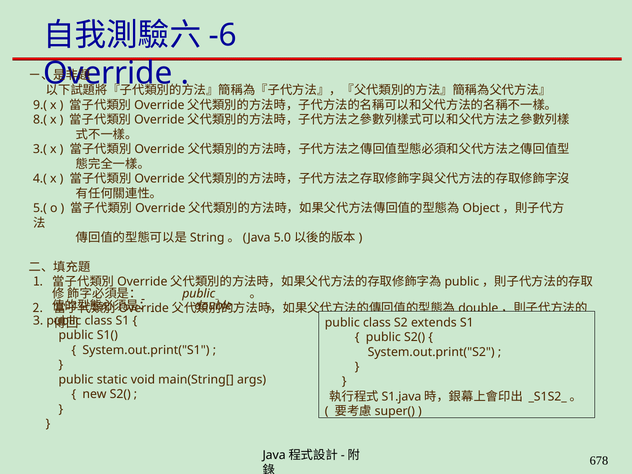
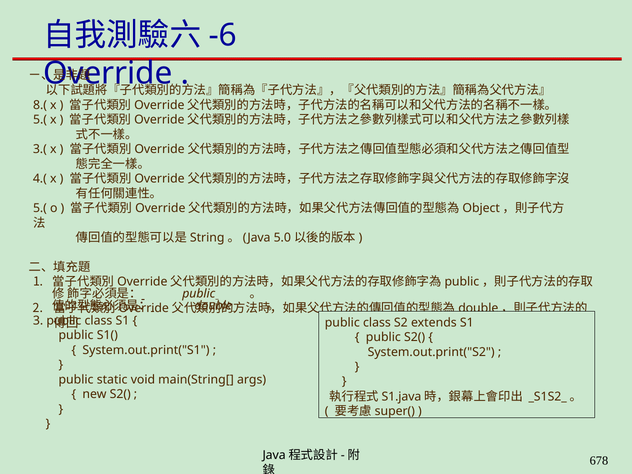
9.(: 9.( -> 8.(
8.( at (40, 120): 8.( -> 5.(
